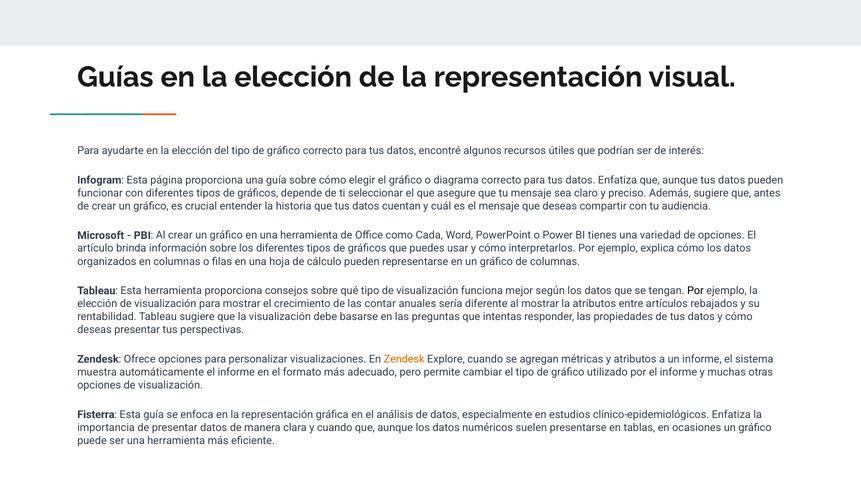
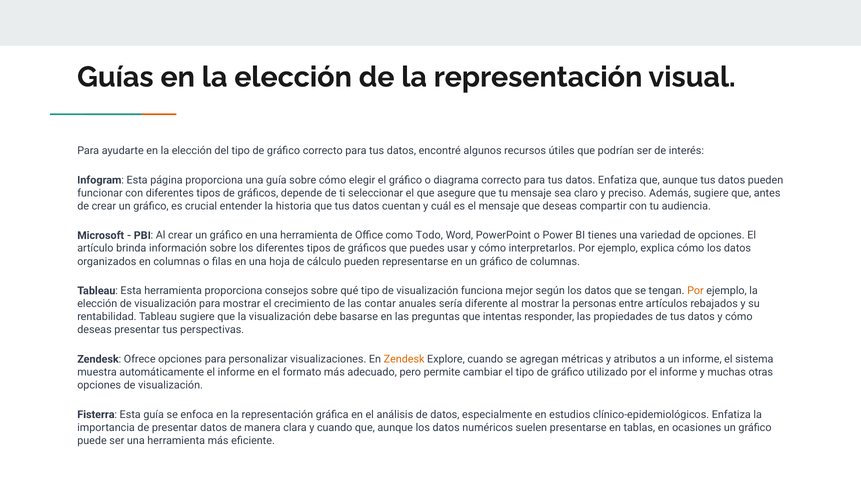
Cada: Cada -> Todo
Por at (695, 291) colour: black -> orange
la atributos: atributos -> personas
